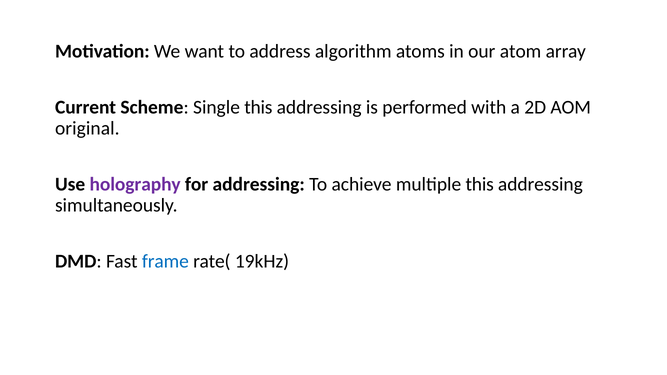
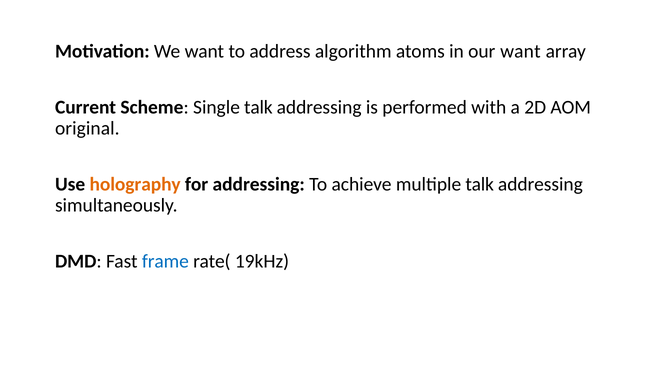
our atom: atom -> want
Single this: this -> talk
holography colour: purple -> orange
multiple this: this -> talk
